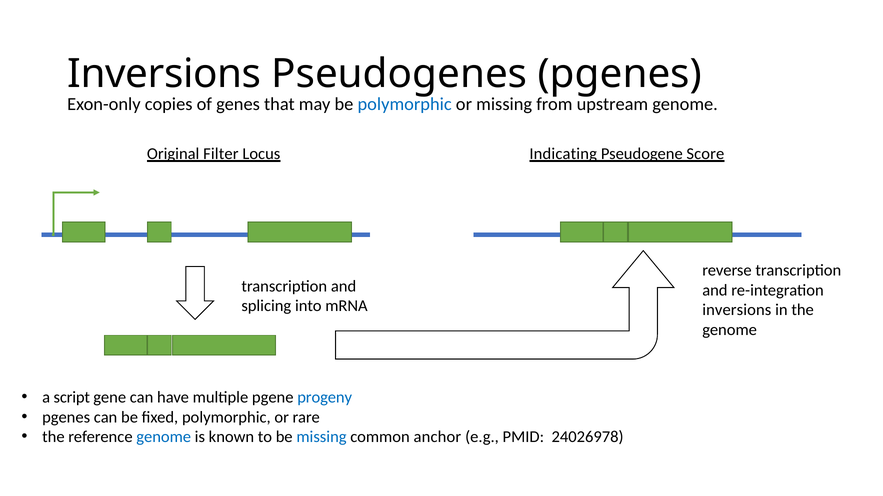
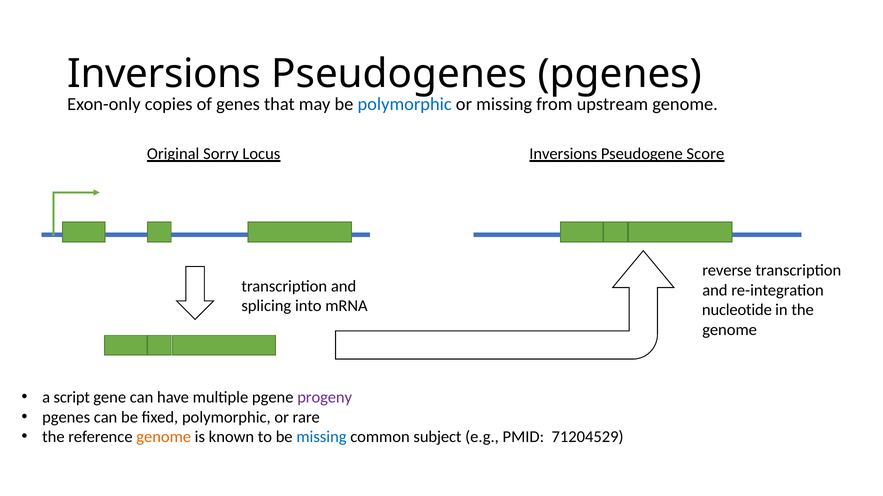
Filter: Filter -> Sorry
Locus Indicating: Indicating -> Inversions
inversions at (737, 310): inversions -> nucleotide
progeny colour: blue -> purple
genome at (164, 438) colour: blue -> orange
anchor: anchor -> subject
24026978: 24026978 -> 71204529
